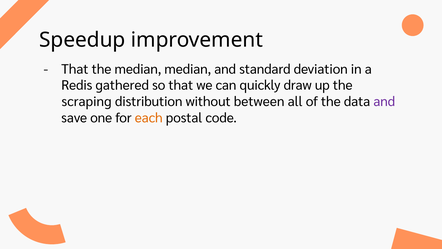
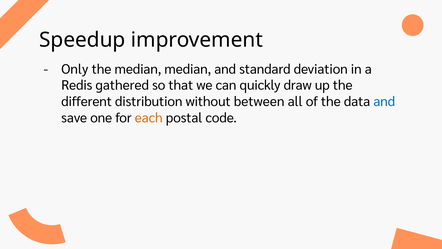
That at (75, 69): That -> Only
scraping: scraping -> different
and at (384, 102) colour: purple -> blue
